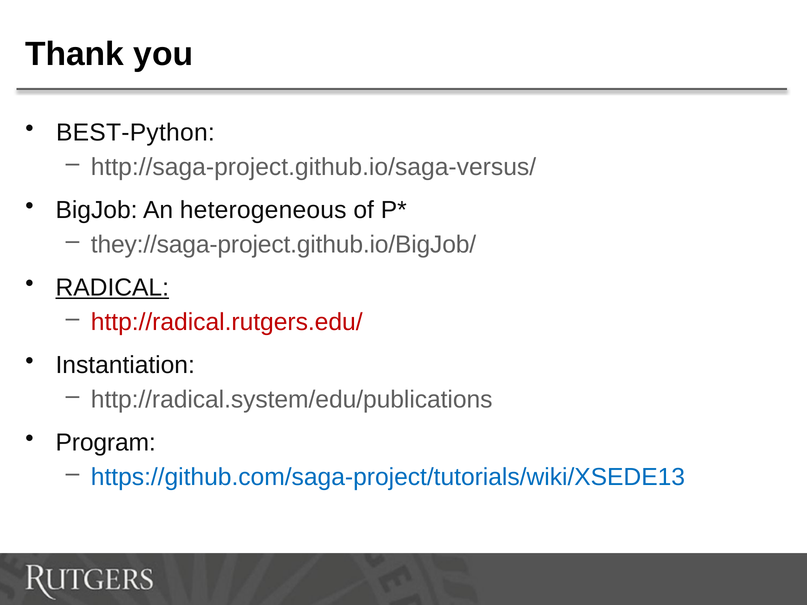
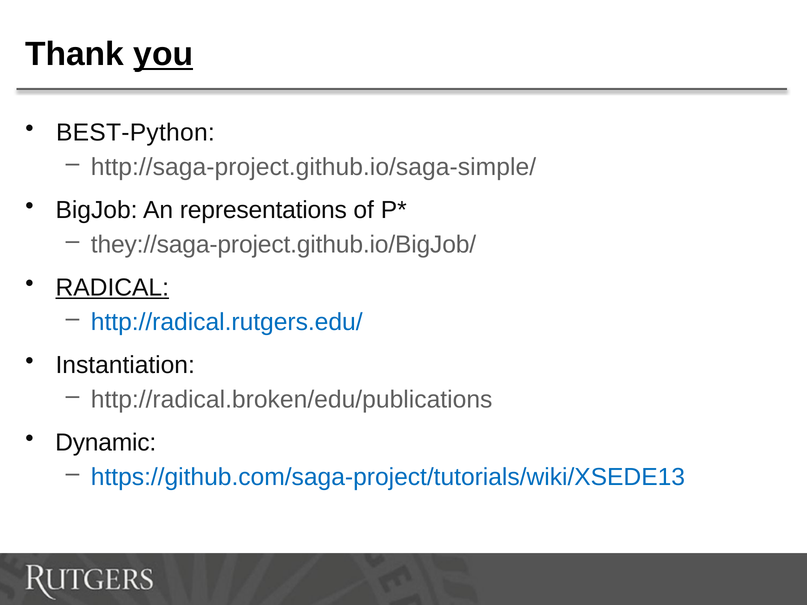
you underline: none -> present
http://saga-project.github.io/saga-versus/: http://saga-project.github.io/saga-versus/ -> http://saga-project.github.io/saga-simple/
heterogeneous: heterogeneous -> representations
http://radical.rutgers.edu/ colour: red -> blue
http://radical.system/edu/publications: http://radical.system/edu/publications -> http://radical.broken/edu/publications
Program: Program -> Dynamic
